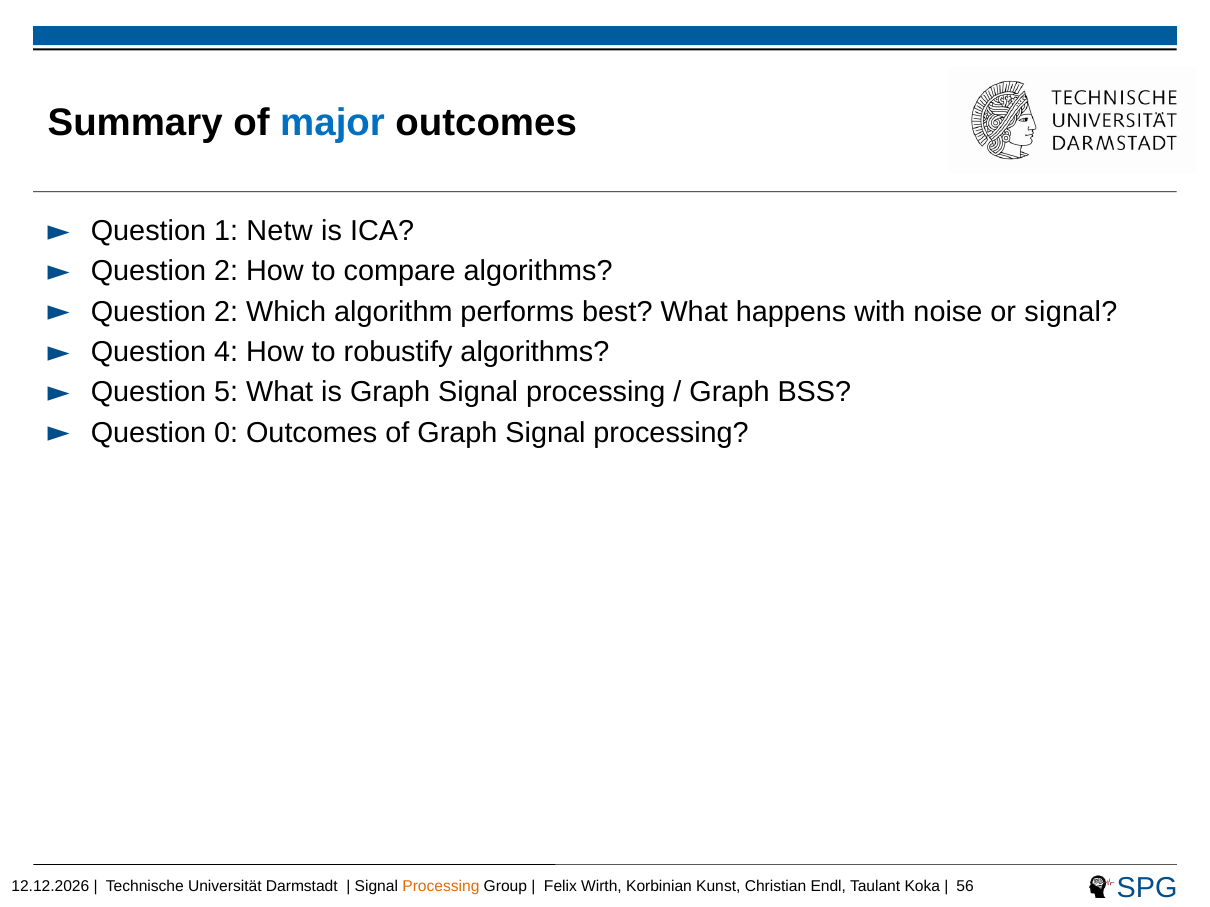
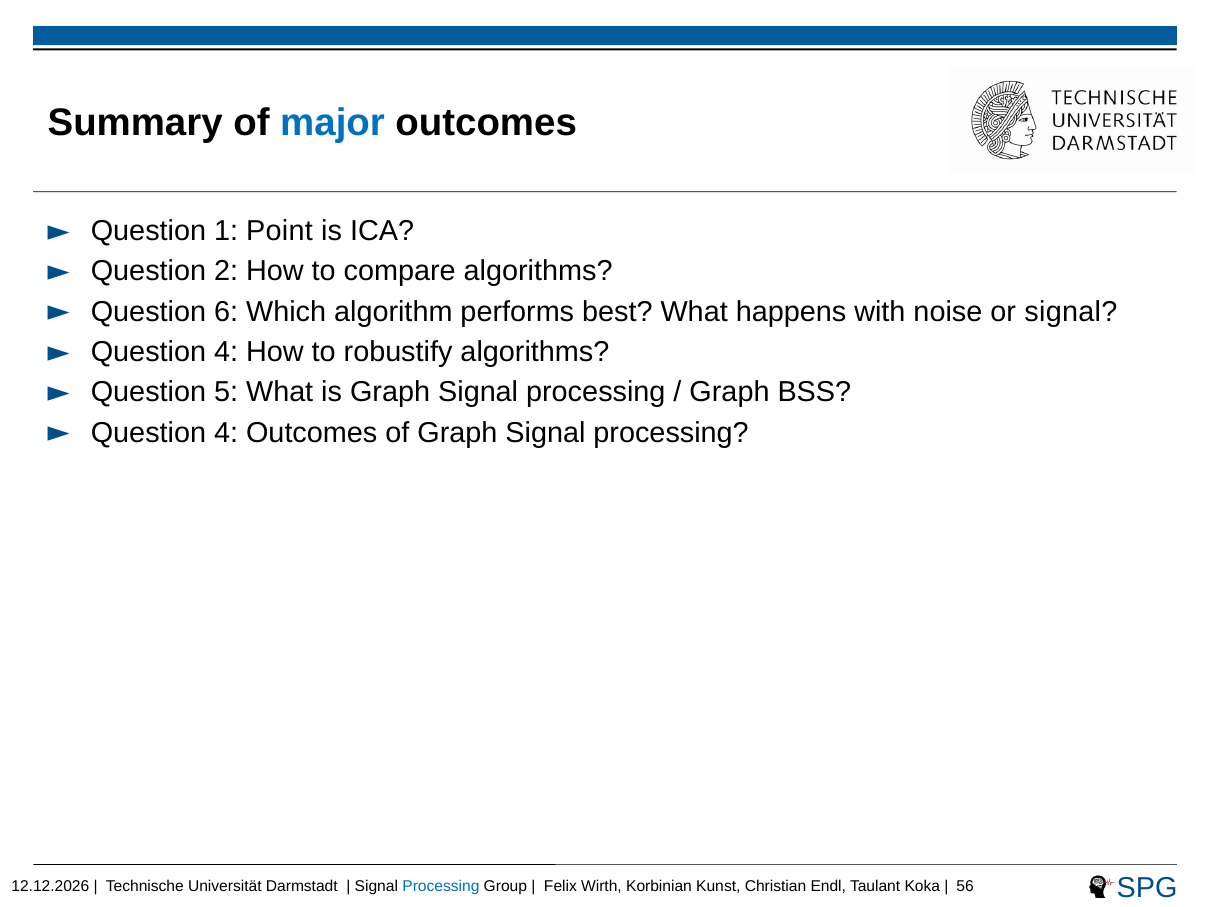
Netw: Netw -> Point
2 at (226, 312): 2 -> 6
0 at (226, 433): 0 -> 4
Processing at (441, 887) colour: orange -> blue
